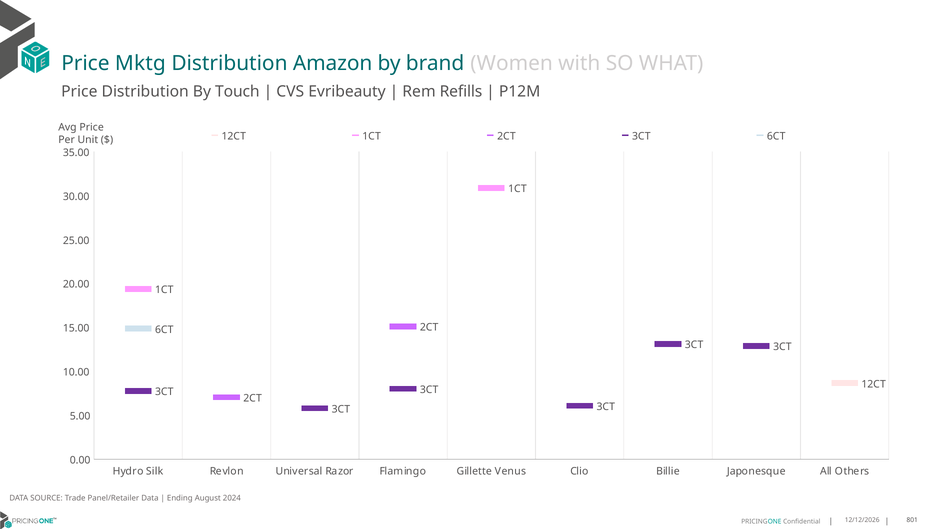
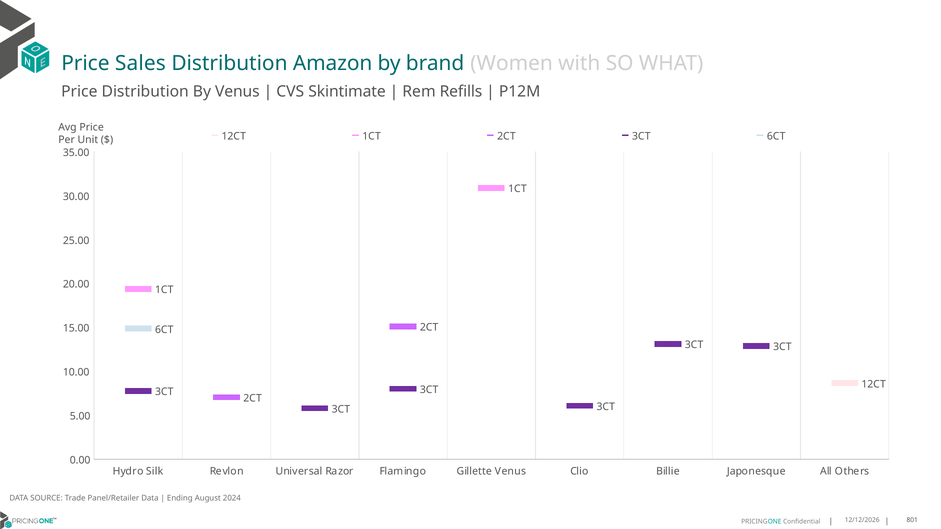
Mktg: Mktg -> Sales
By Touch: Touch -> Venus
Evribeauty: Evribeauty -> Skintimate
